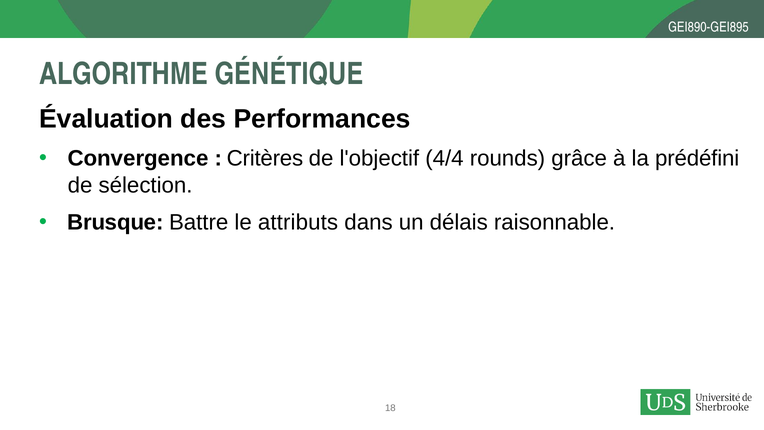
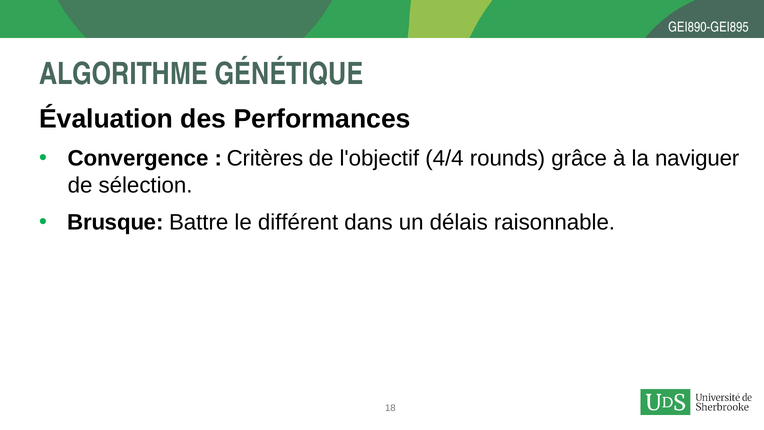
prédéfini: prédéfini -> naviguer
attributs: attributs -> différent
